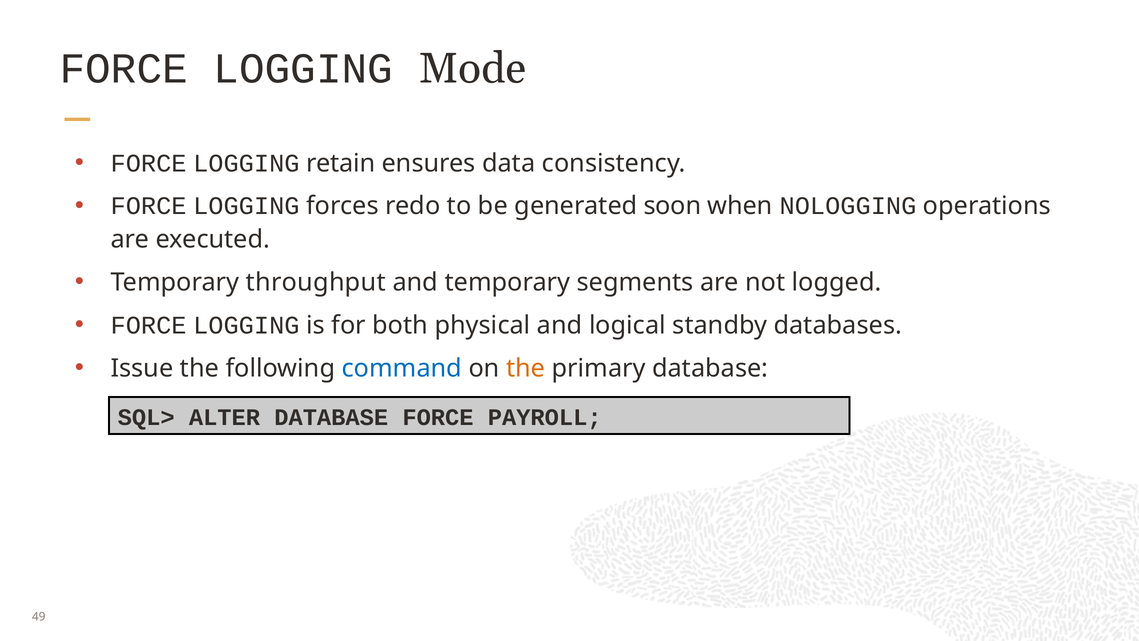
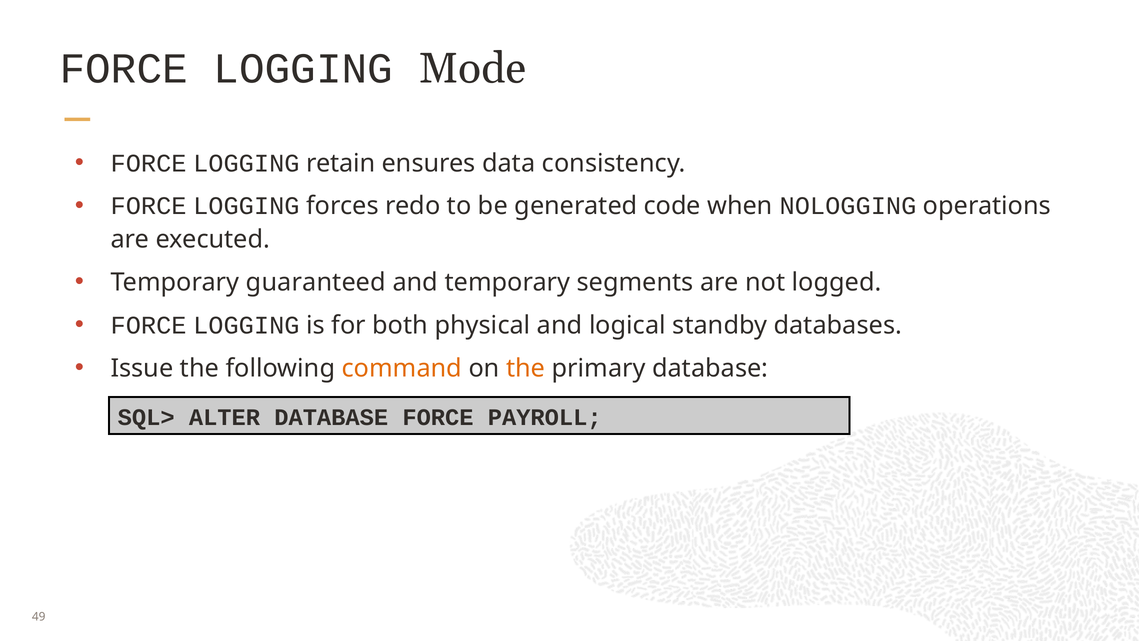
soon: soon -> code
throughput: throughput -> guaranteed
command colour: blue -> orange
